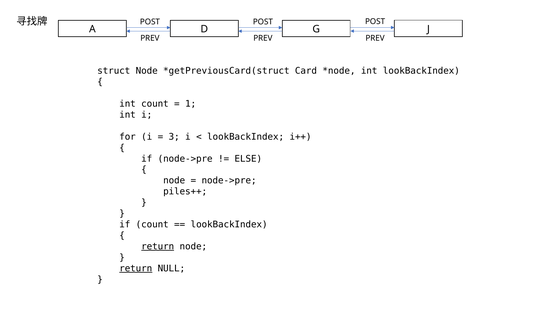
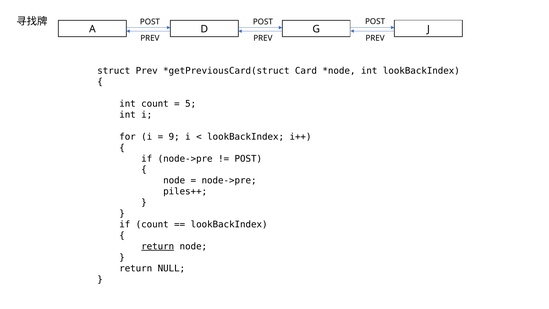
struct Node: Node -> Prev
1: 1 -> 5
3: 3 -> 9
ELSE at (248, 159): ELSE -> POST
return at (136, 268) underline: present -> none
